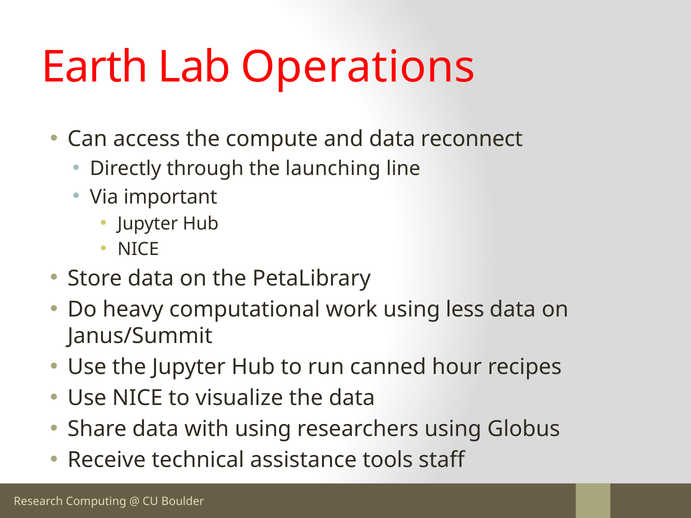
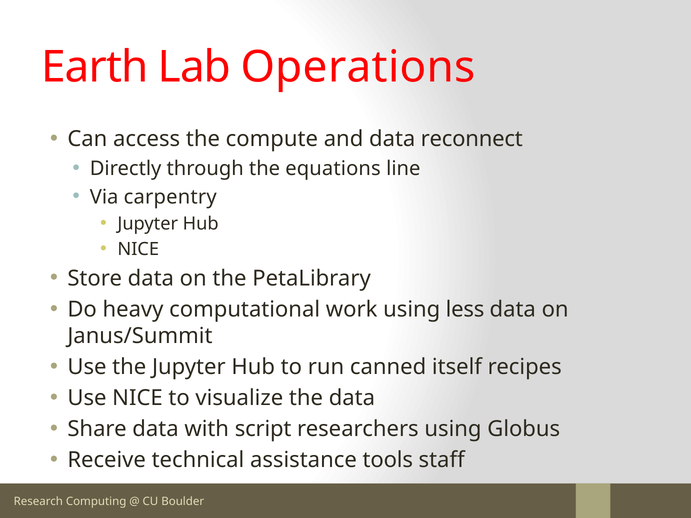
launching: launching -> equations
important: important -> carpentry
hour: hour -> itself
with using: using -> script
